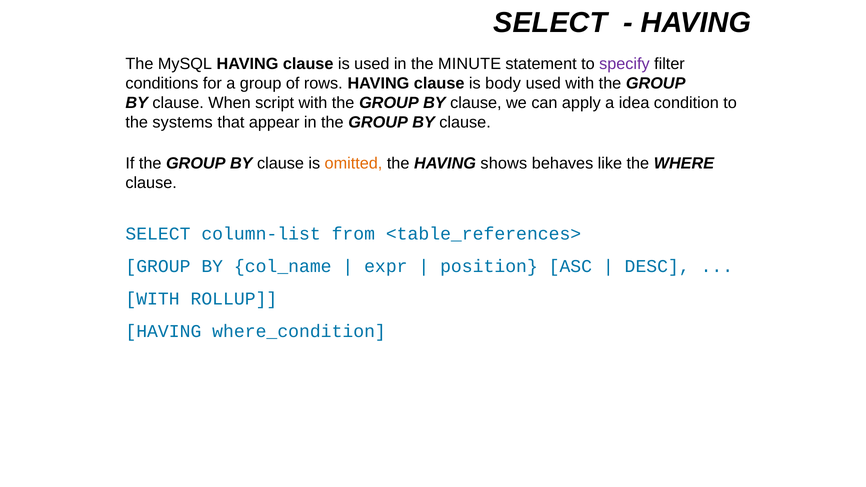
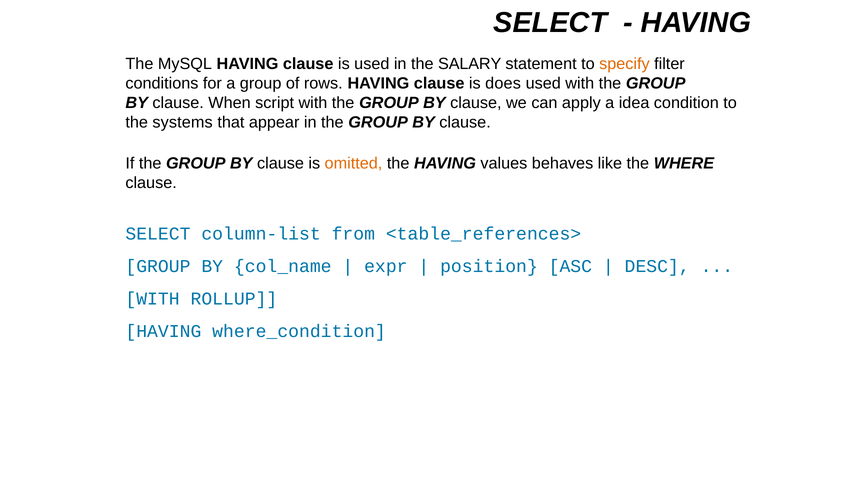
MINUTE: MINUTE -> SALARY
specify colour: purple -> orange
body: body -> does
shows: shows -> values
